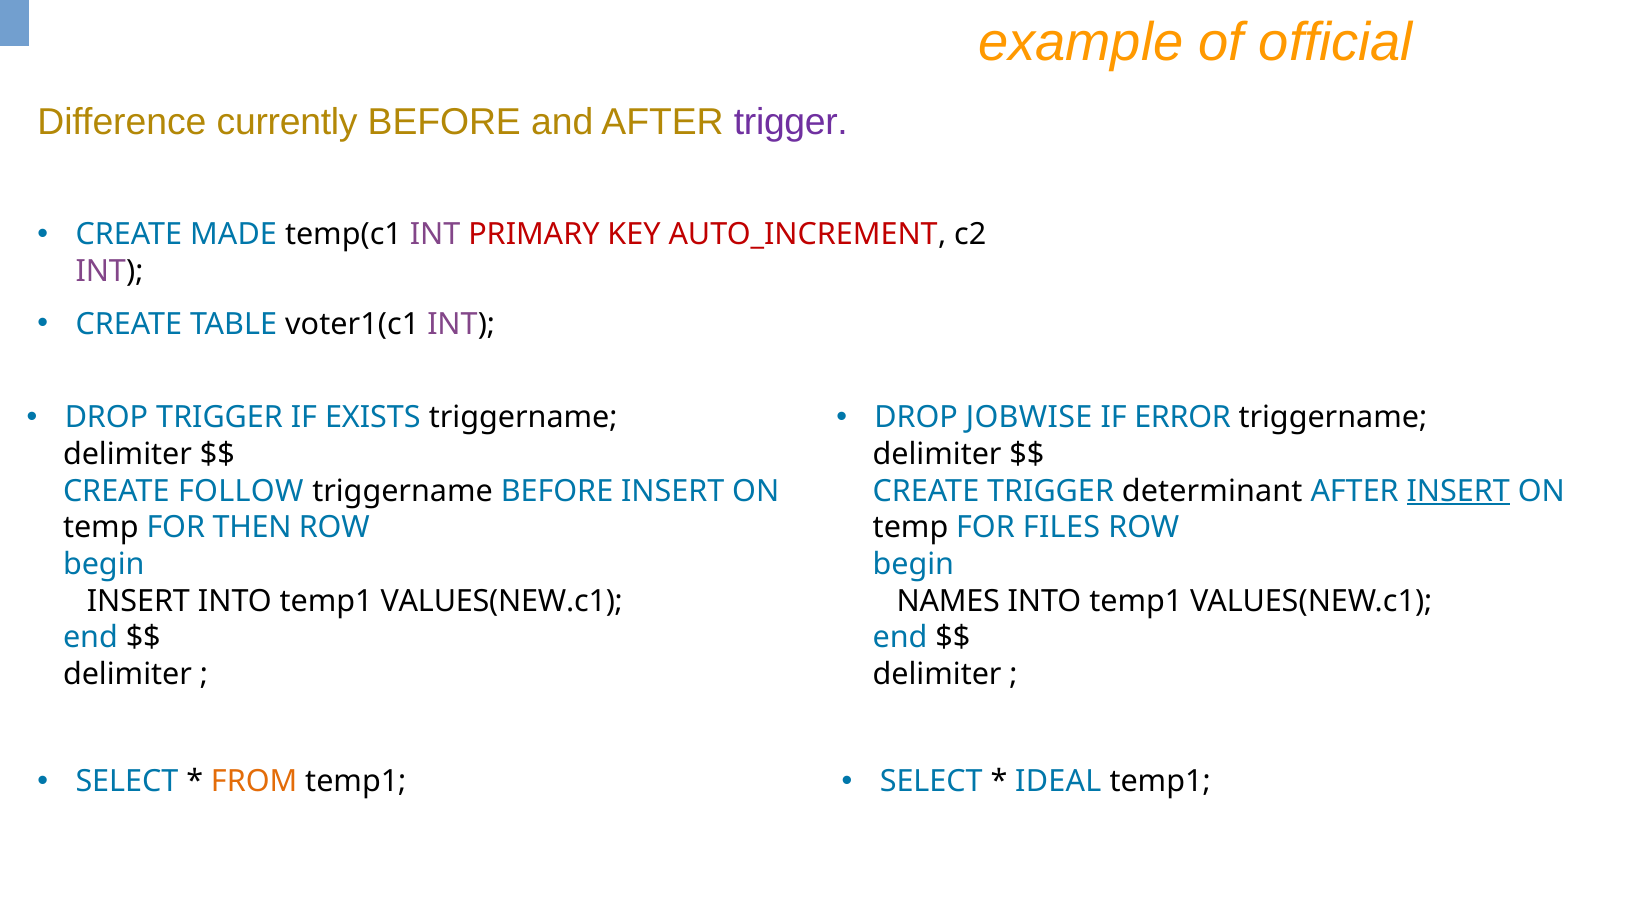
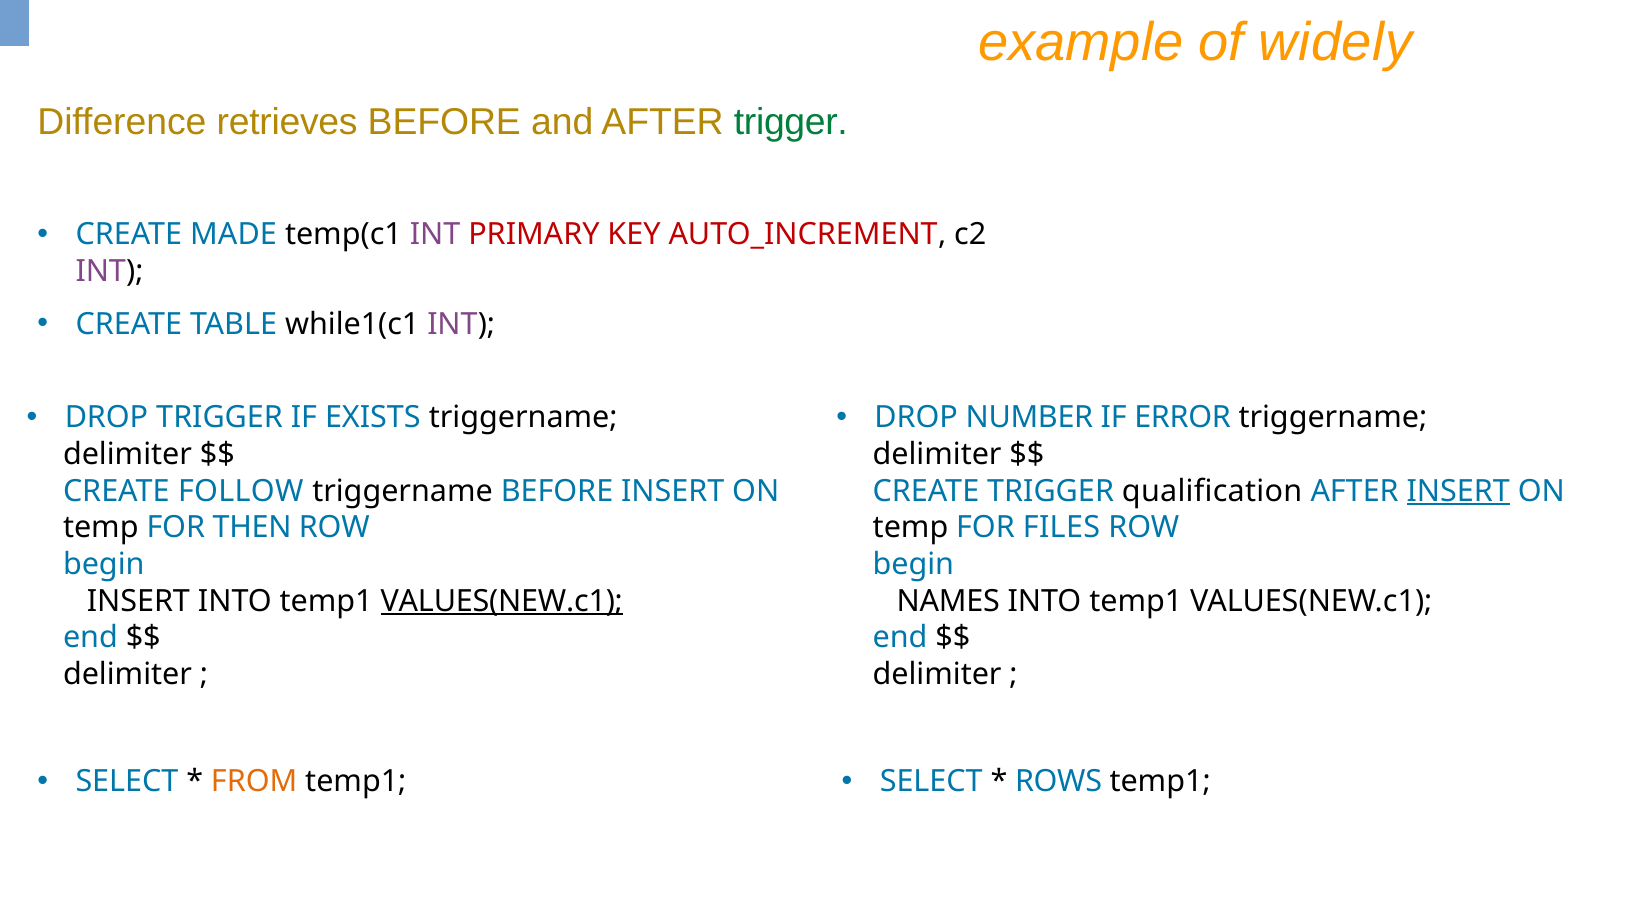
official: official -> widely
currently: currently -> retrieves
trigger at (791, 122) colour: purple -> green
voter1(c1: voter1(c1 -> while1(c1
JOBWISE: JOBWISE -> NUMBER
determinant: determinant -> qualification
VALUES(NEW.c1 at (502, 601) underline: none -> present
IDEAL: IDEAL -> ROWS
